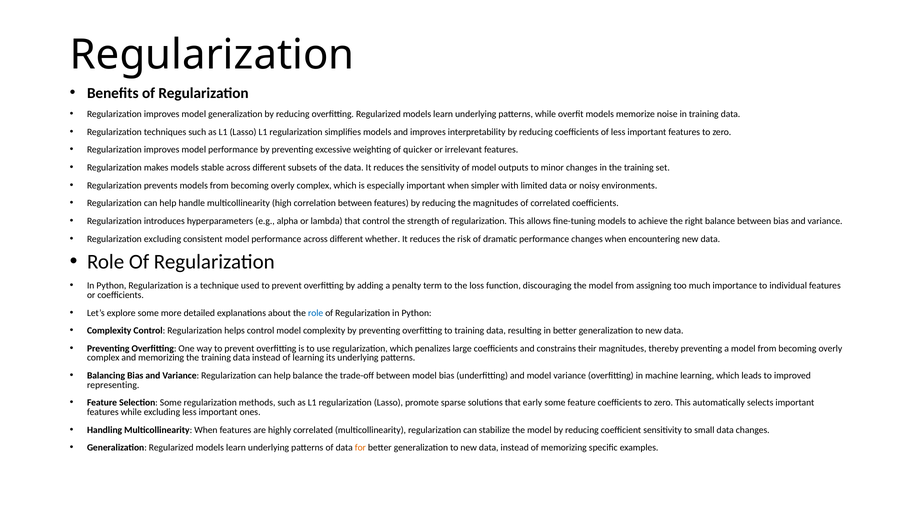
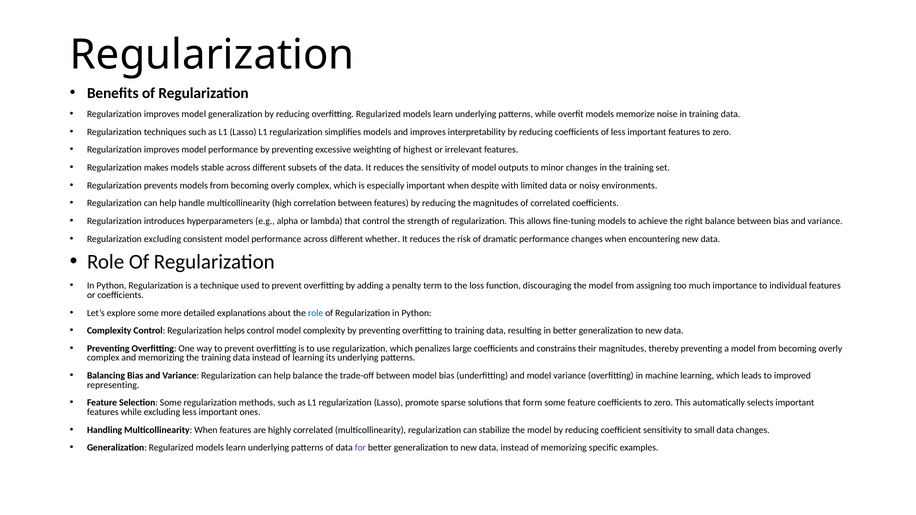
quicker: quicker -> highest
simpler: simpler -> despite
early: early -> form
for colour: orange -> purple
